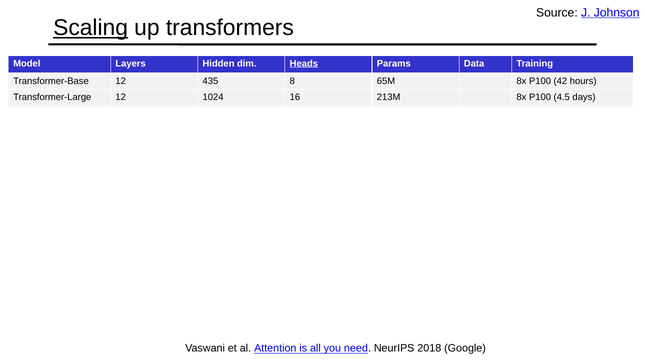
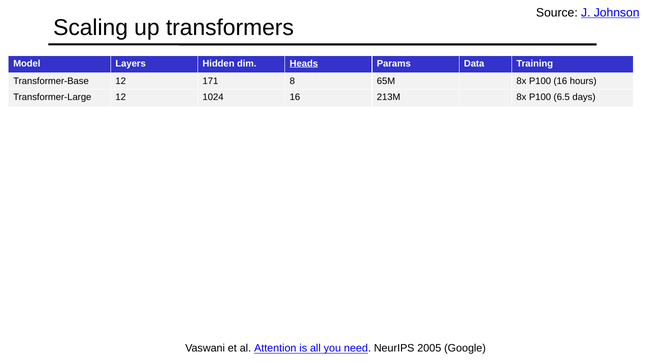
Scaling underline: present -> none
435: 435 -> 171
P100 42: 42 -> 16
4.5: 4.5 -> 6.5
2018: 2018 -> 2005
